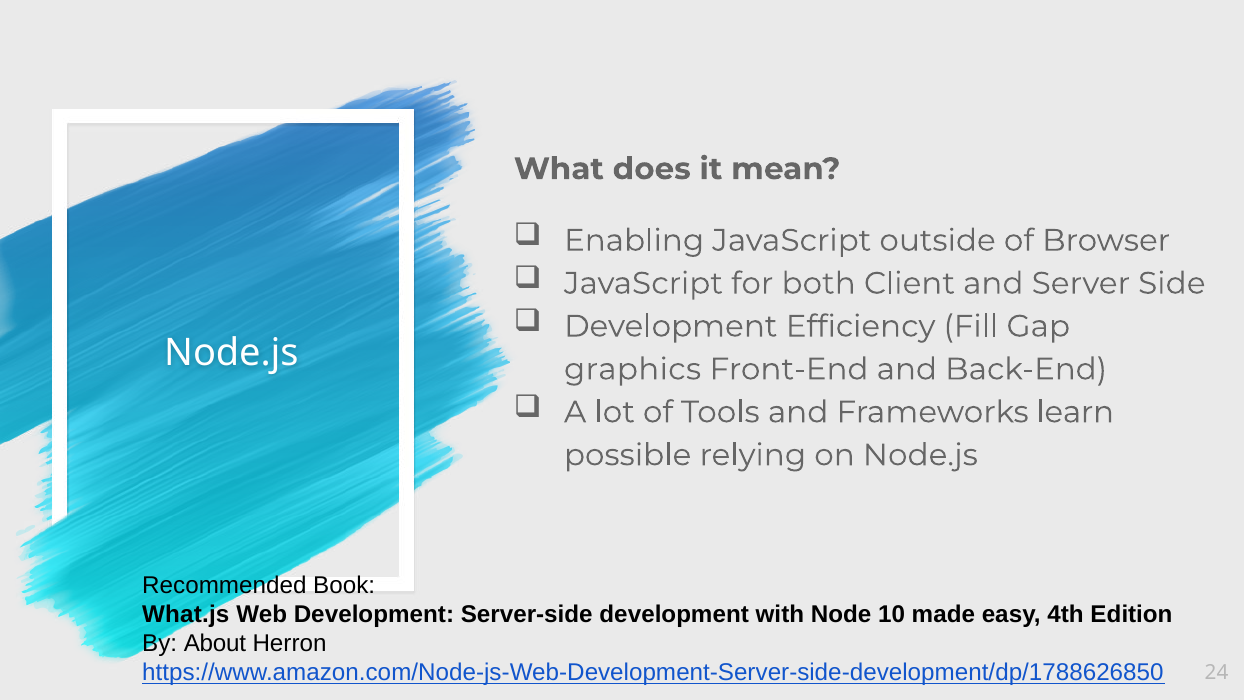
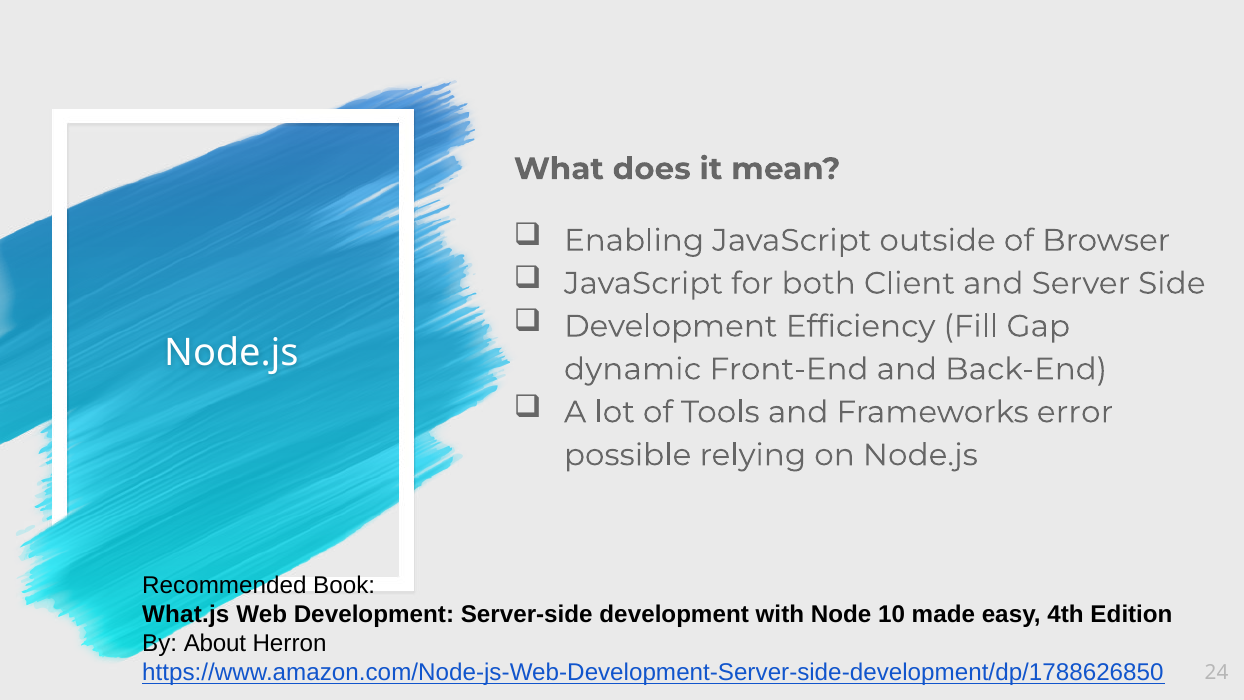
graphics: graphics -> dynamic
learn: learn -> error
